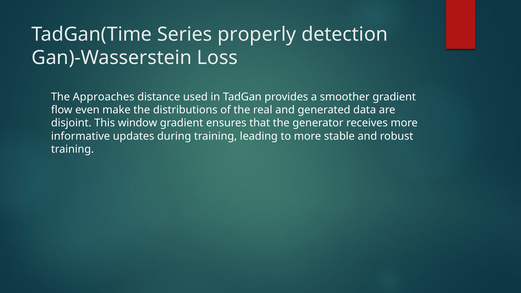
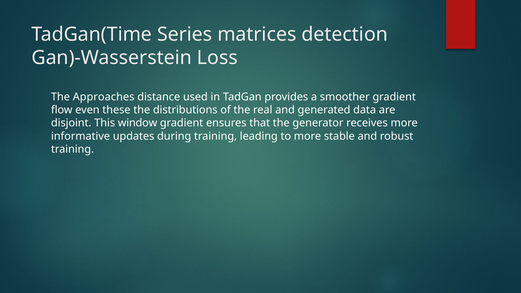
properly: properly -> matrices
make: make -> these
